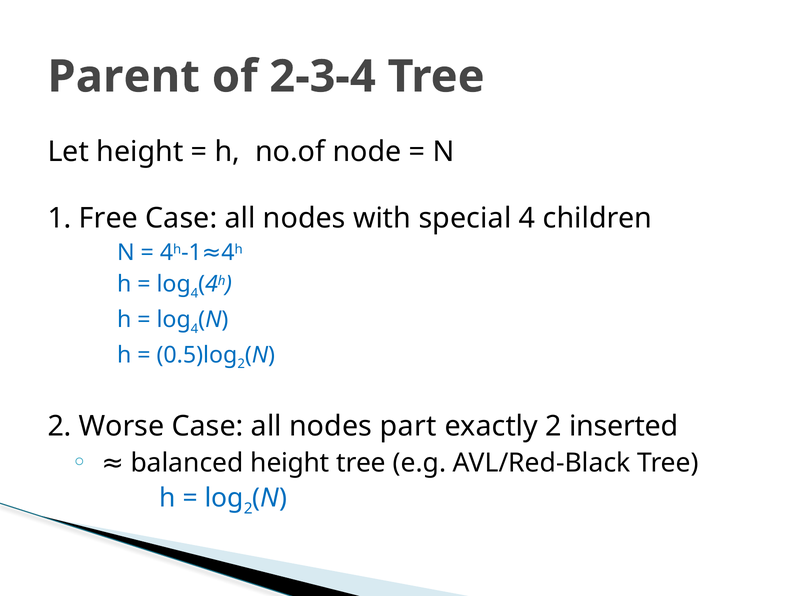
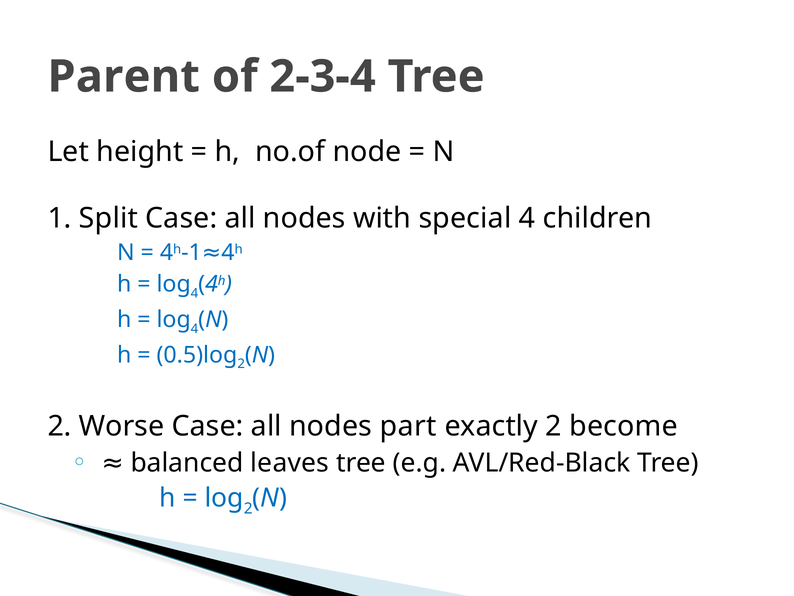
Free: Free -> Split
inserted: inserted -> become
balanced height: height -> leaves
